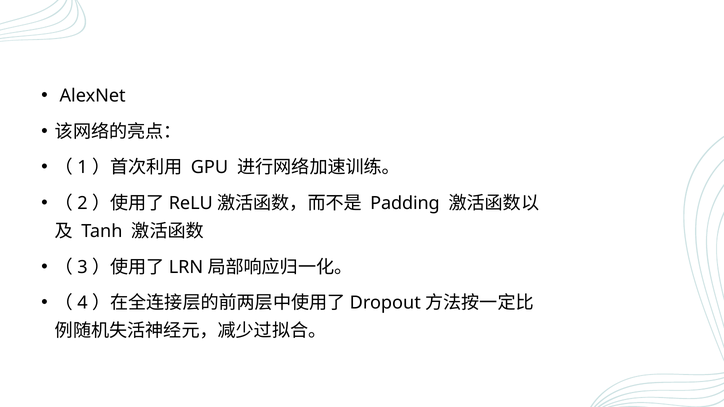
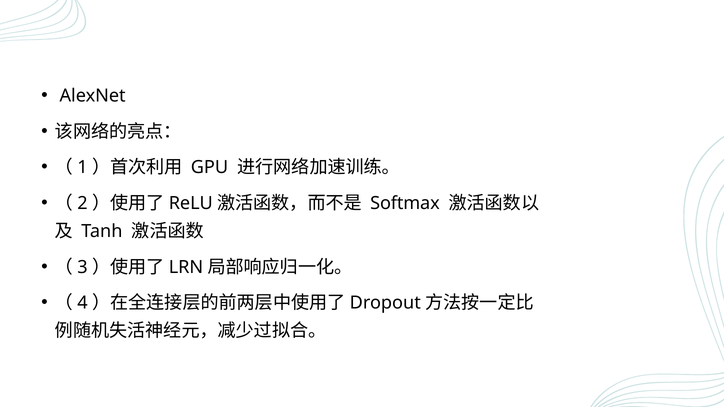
Padding: Padding -> Softmax
